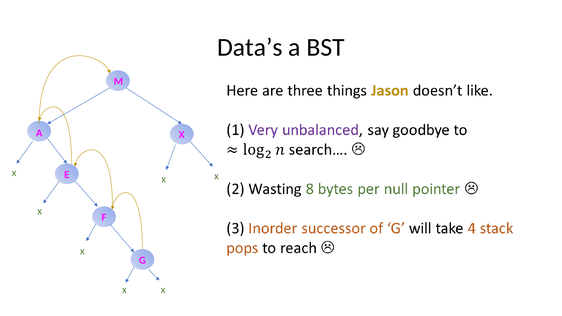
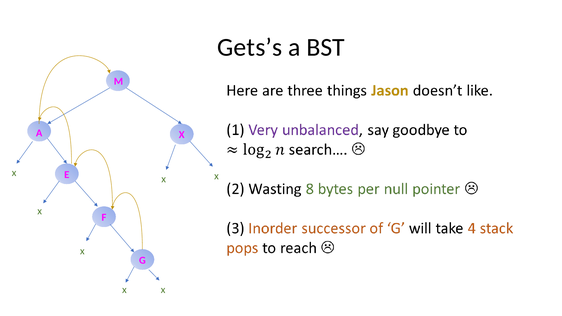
Data’s: Data’s -> Gets’s
